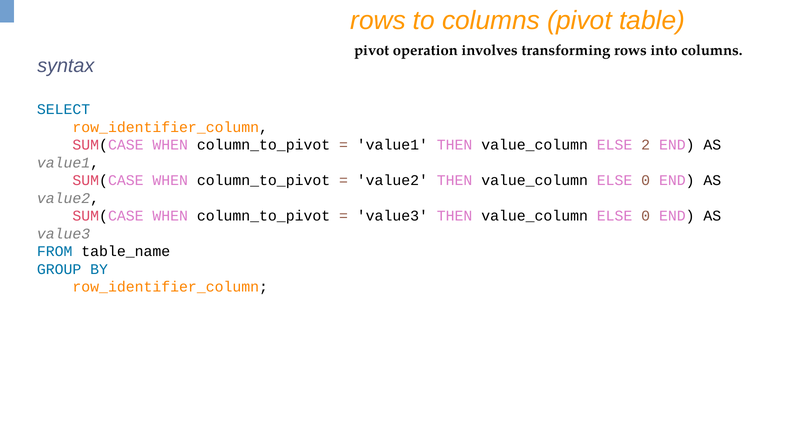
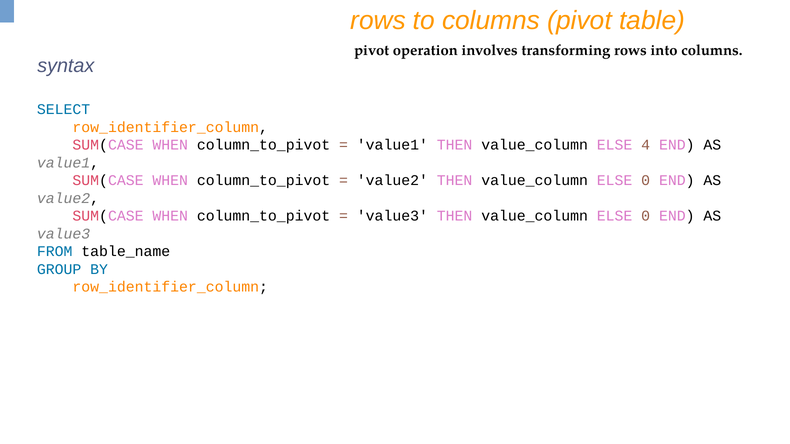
2: 2 -> 4
